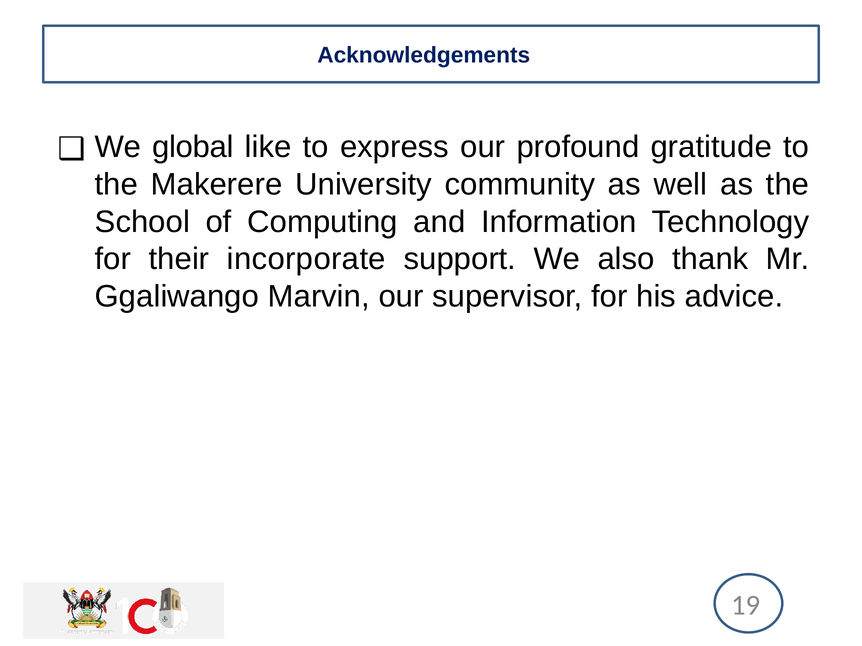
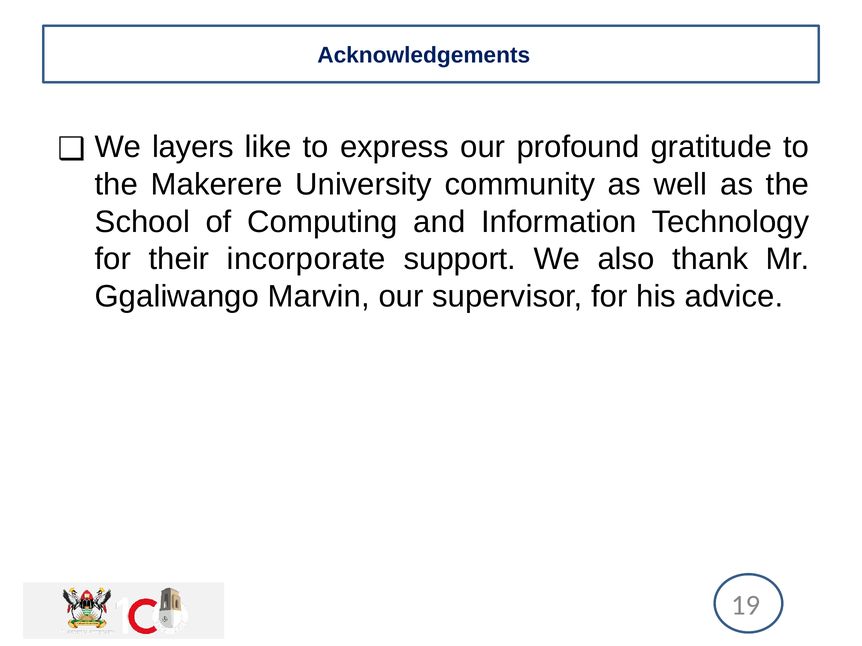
global: global -> layers
